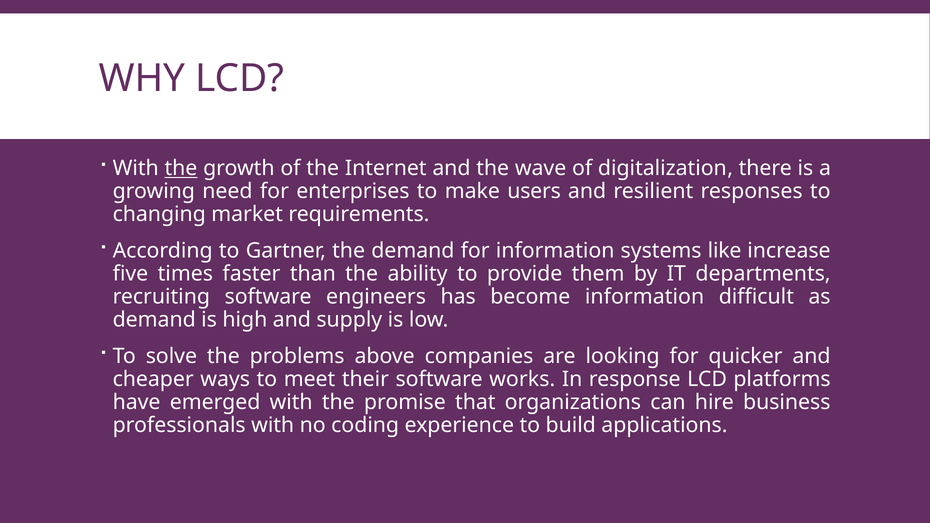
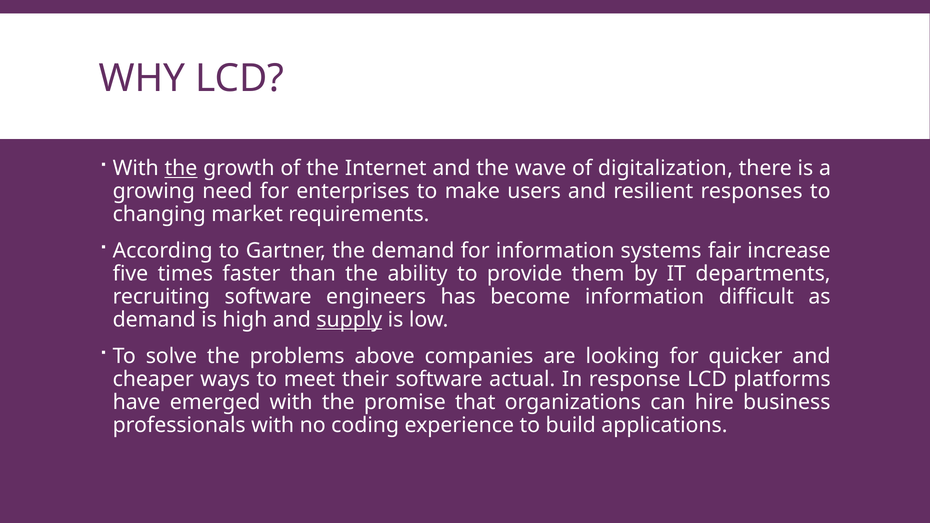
like: like -> fair
supply underline: none -> present
works: works -> actual
